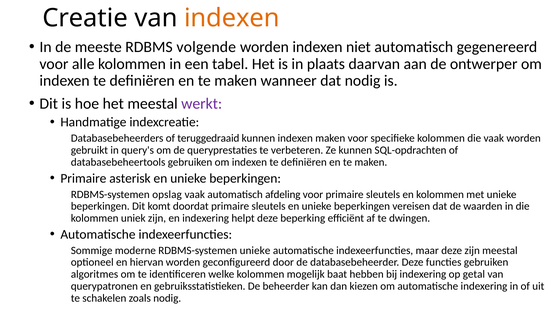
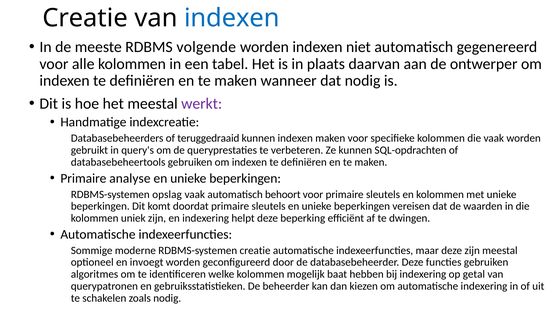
indexen at (232, 18) colour: orange -> blue
asterisk: asterisk -> analyse
afdeling: afdeling -> behoort
RDBMS-systemen unieke: unieke -> creatie
hiervan: hiervan -> invoegt
